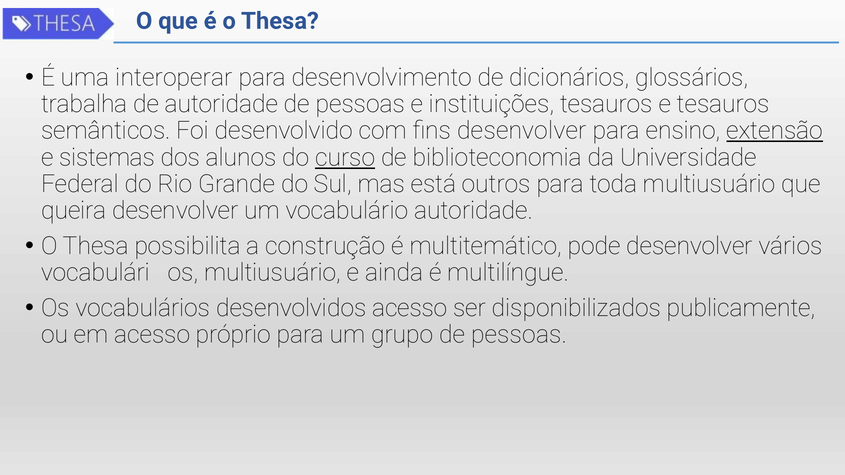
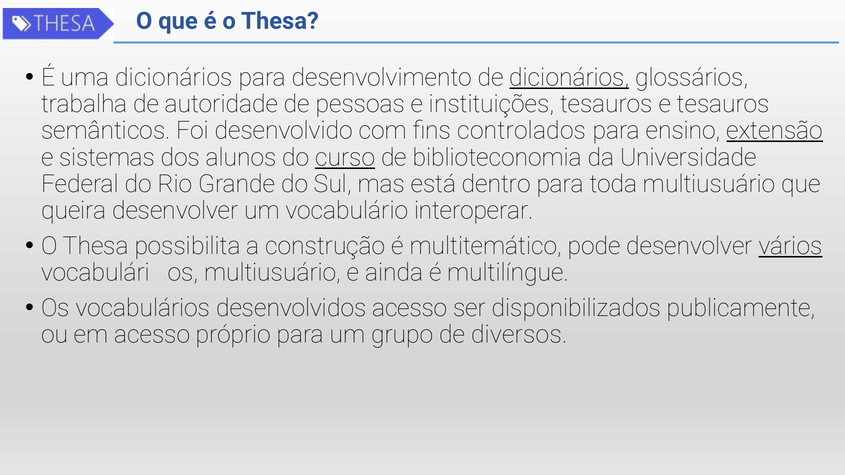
uma interoperar: interoperar -> dicionários
dicionários at (569, 78) underline: none -> present
fins desenvolver: desenvolver -> controlados
outros: outros -> dentro
vocabulário autoridade: autoridade -> interoperar
vários underline: none -> present
grupo de pessoas: pessoas -> diversos
